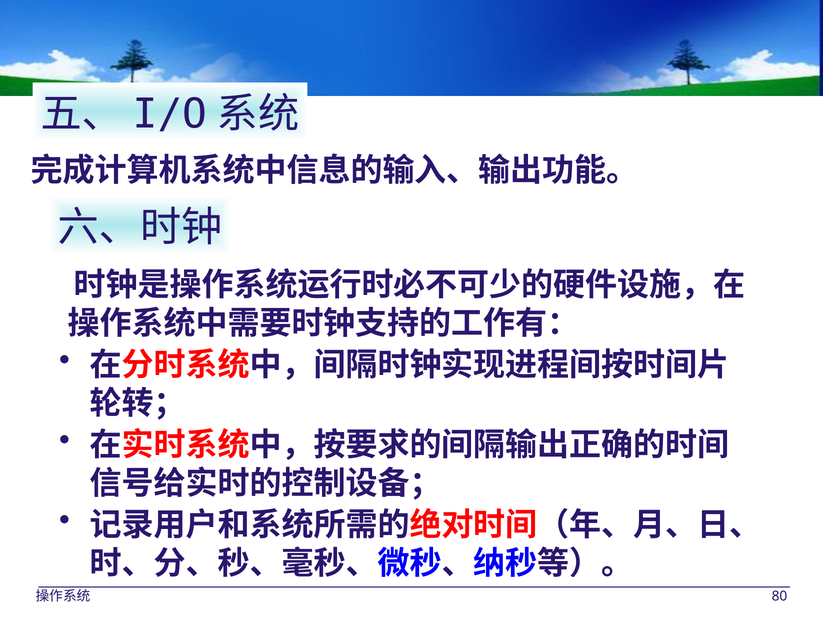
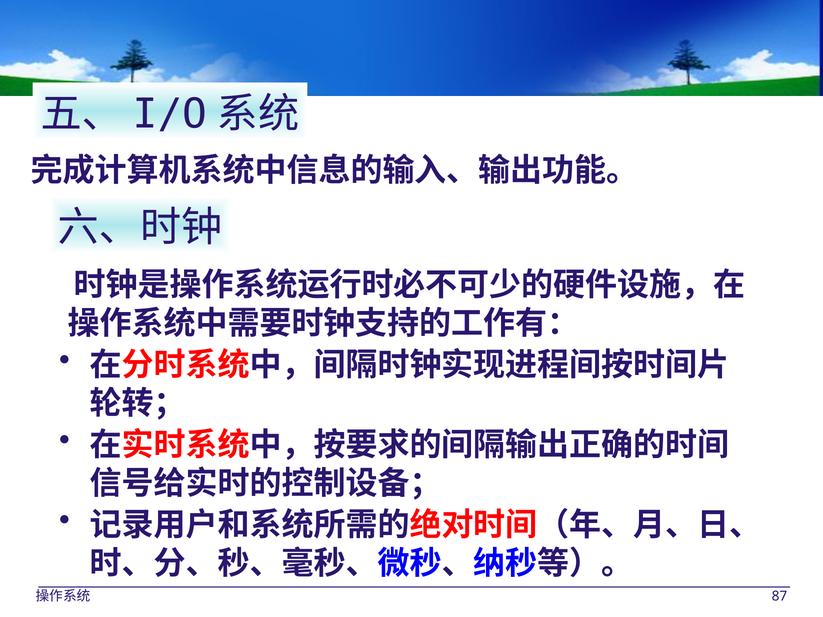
80: 80 -> 87
